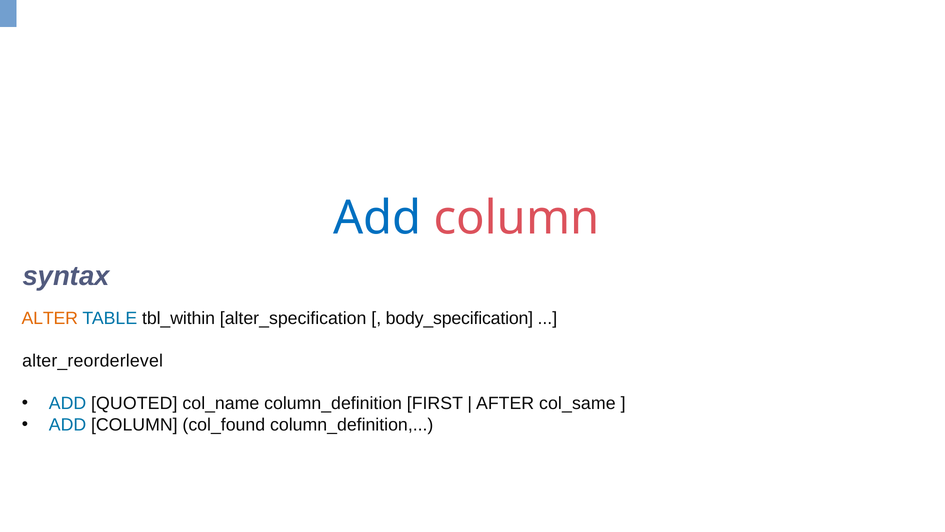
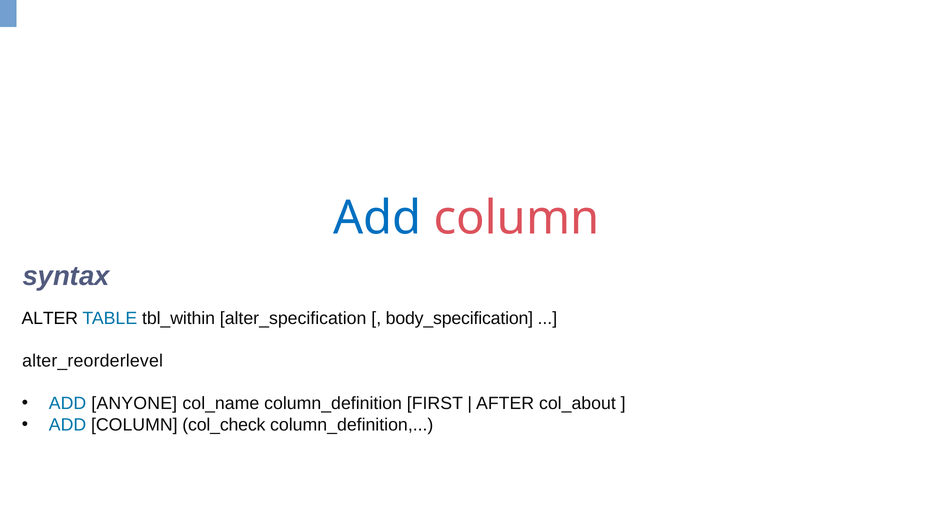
ALTER colour: orange -> black
QUOTED: QUOTED -> ANYONE
col_same: col_same -> col_about
col_found: col_found -> col_check
